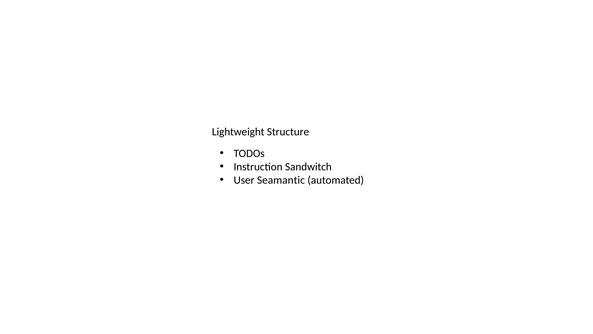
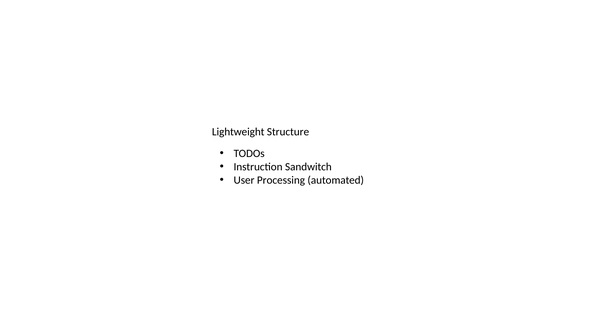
Seamantic: Seamantic -> Processing
